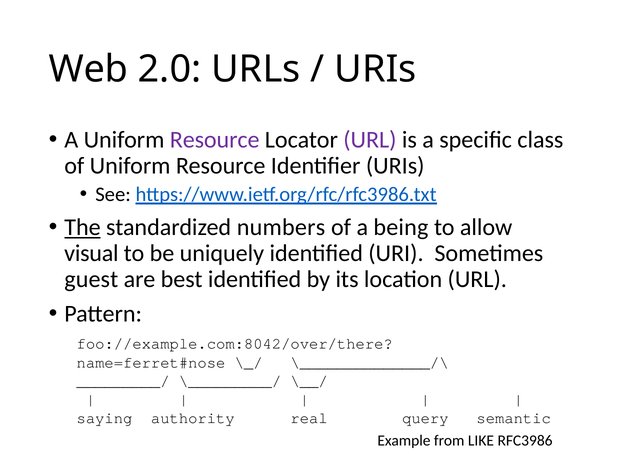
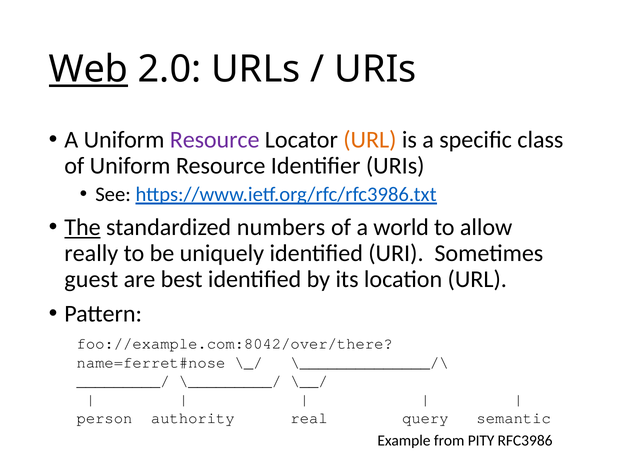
Web underline: none -> present
URL at (370, 140) colour: purple -> orange
being: being -> world
visual: visual -> really
saying: saying -> person
LIKE: LIKE -> PITY
